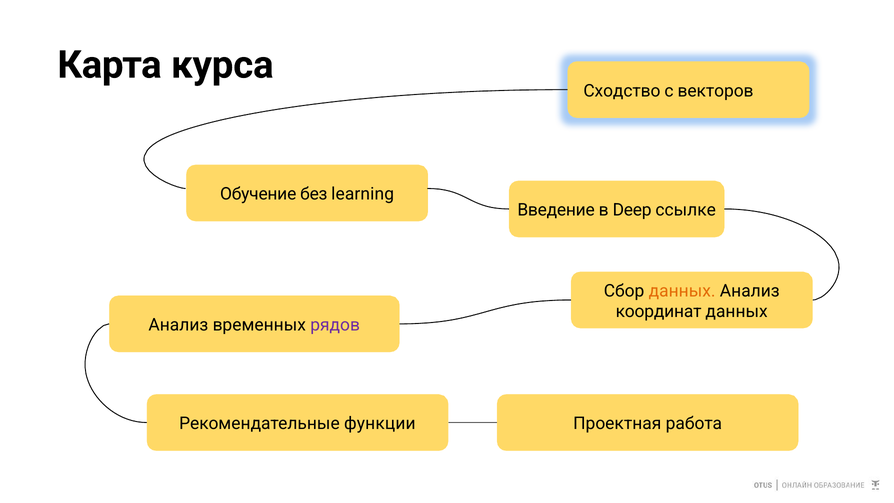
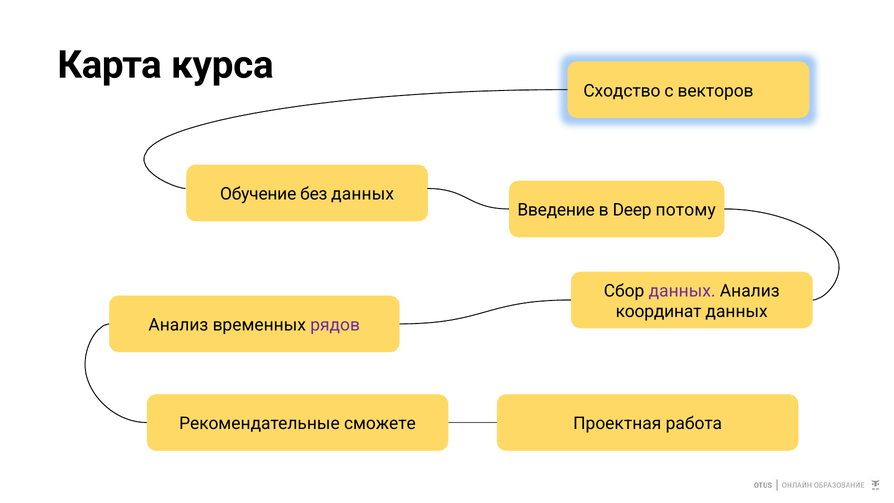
без learning: learning -> данных
ссылке: ссылке -> потому
данных at (682, 291) colour: orange -> purple
функции: функции -> сможете
